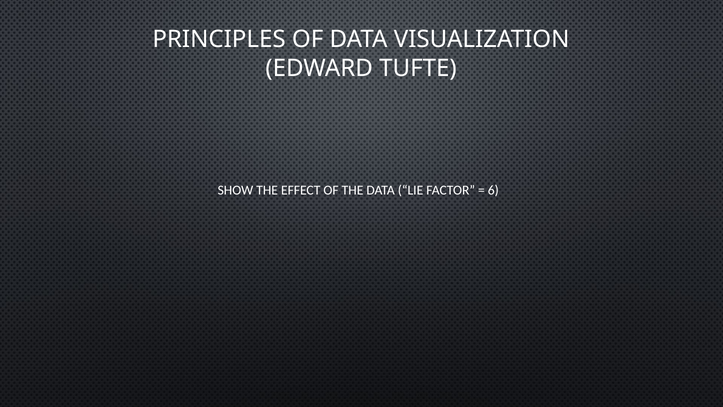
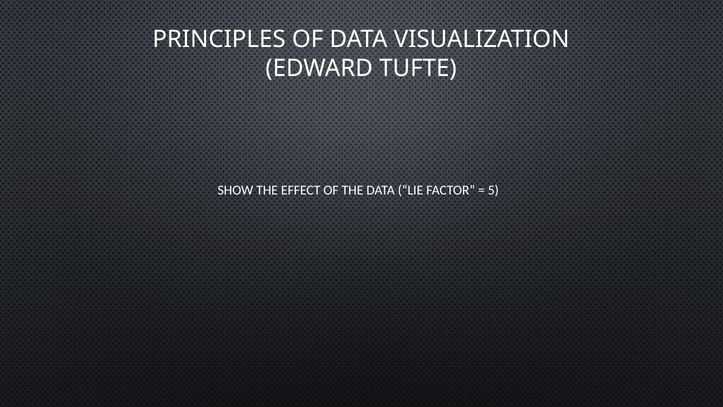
6: 6 -> 5
